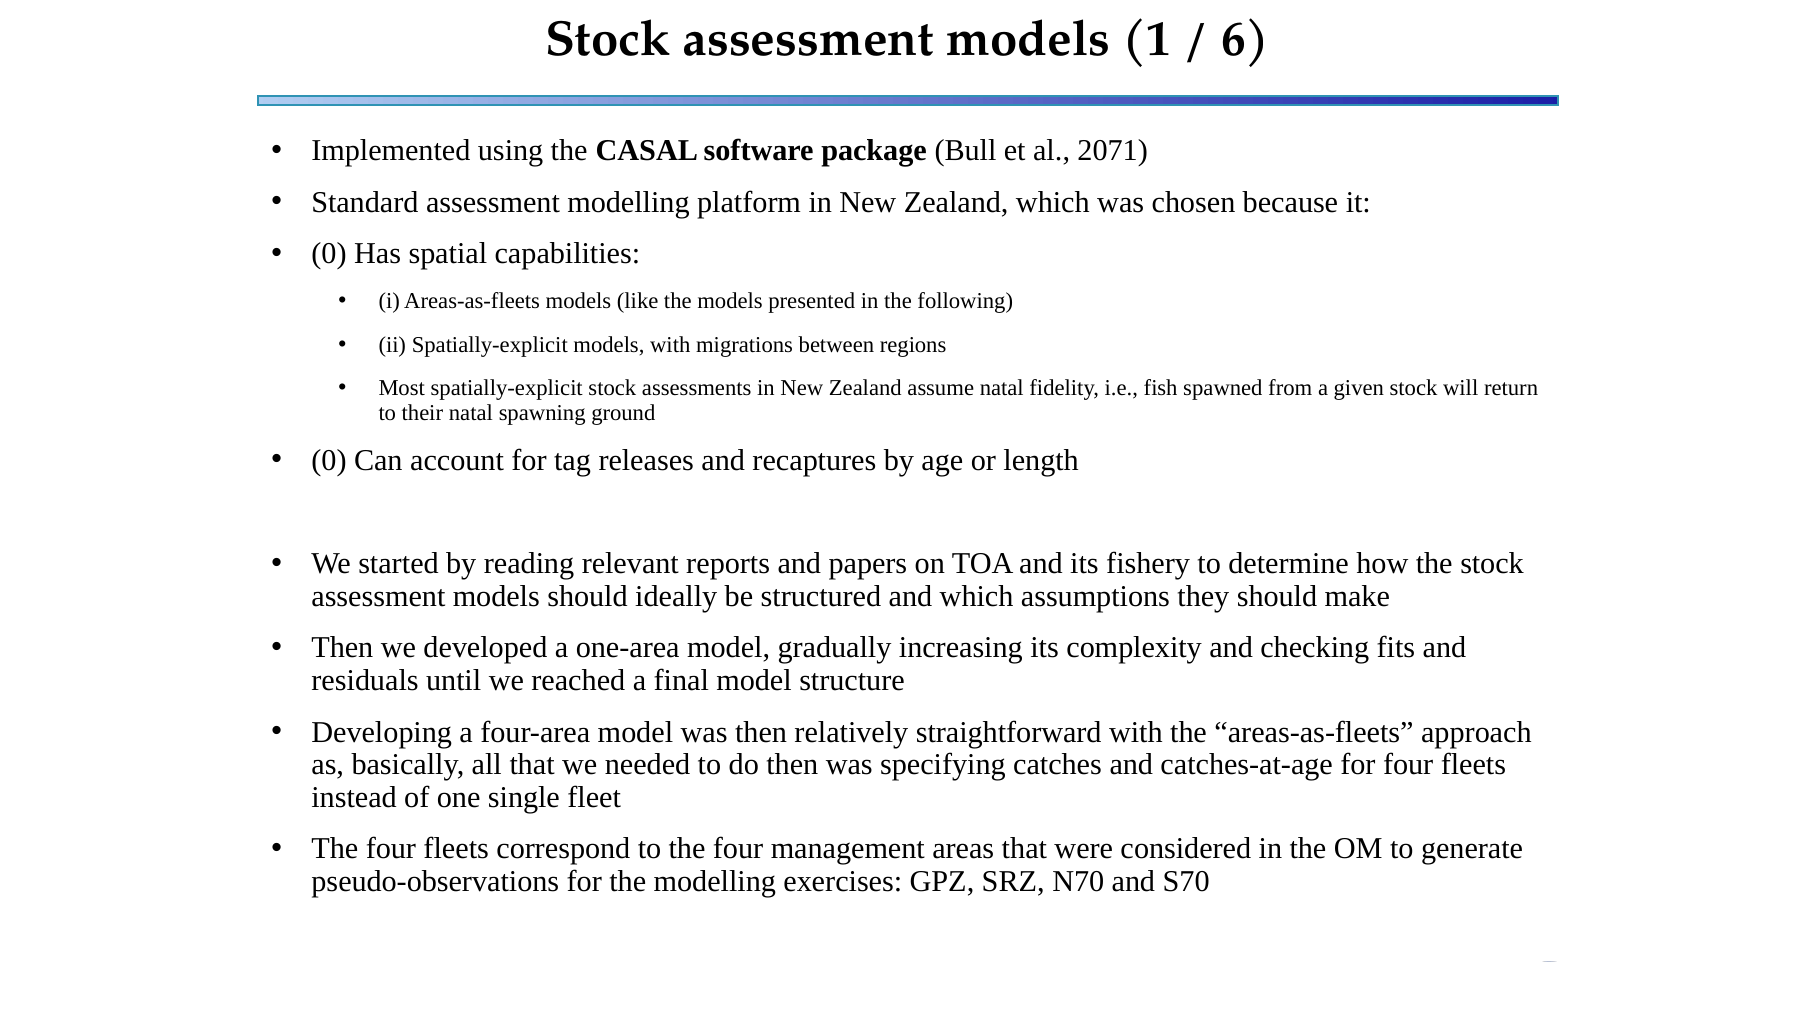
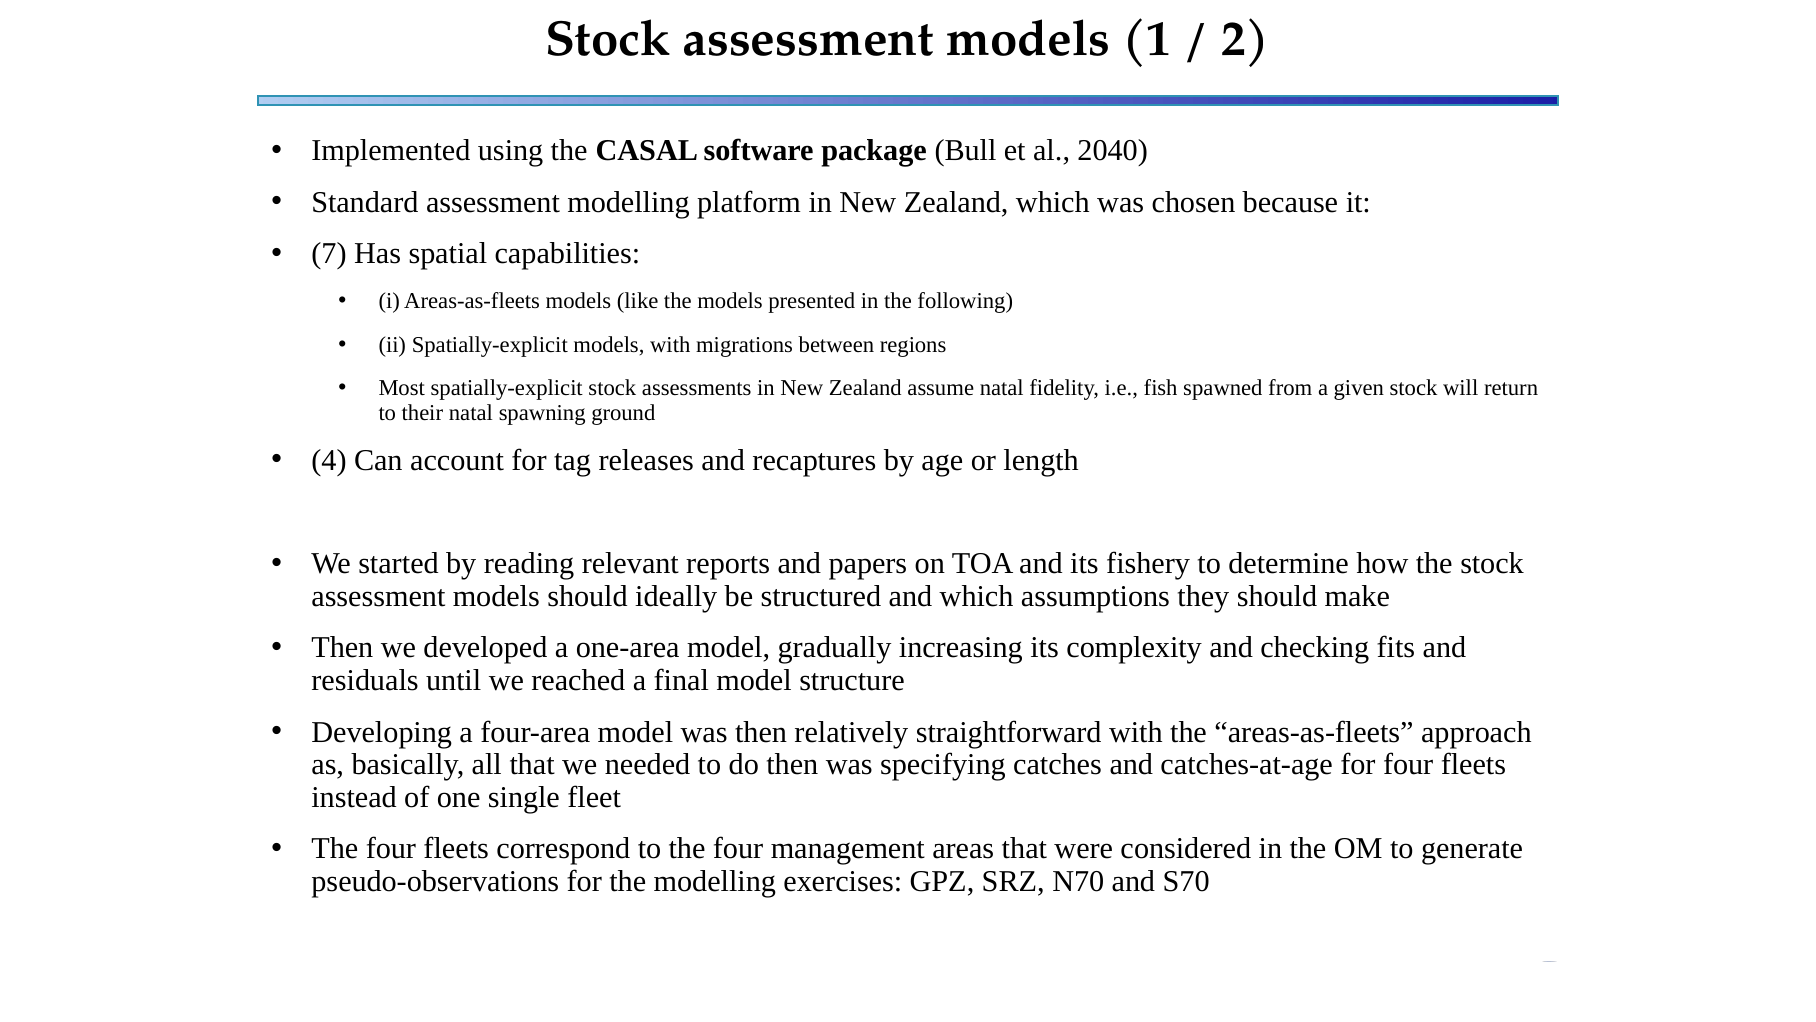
6: 6 -> 2
2071: 2071 -> 2040
0 at (329, 254): 0 -> 7
0 at (329, 460): 0 -> 4
